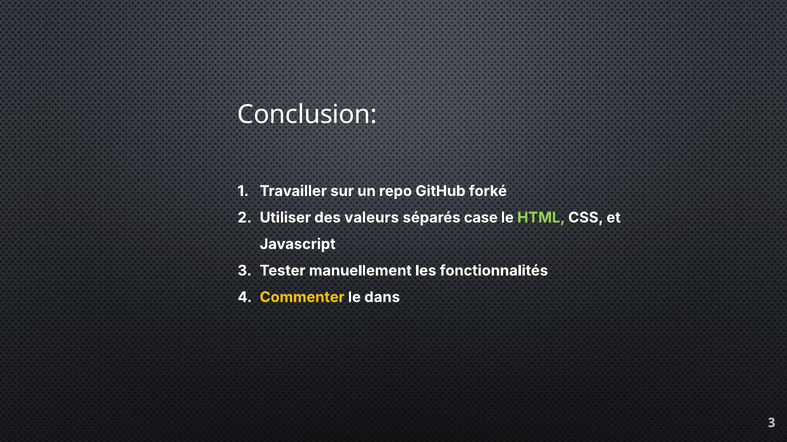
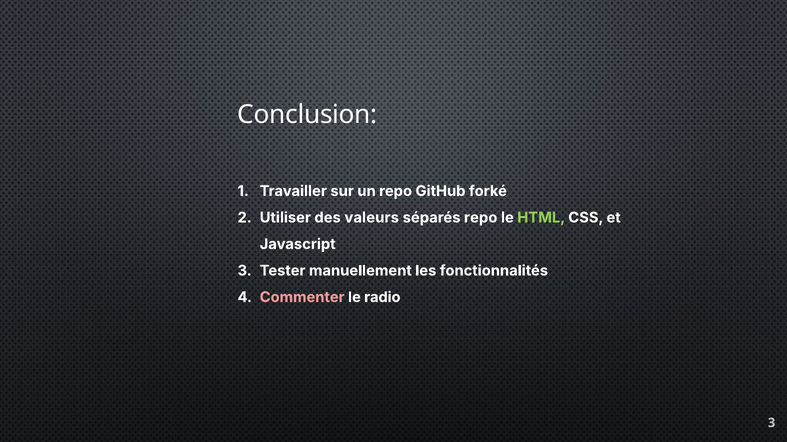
séparés case: case -> repo
Commenter colour: yellow -> pink
dans: dans -> radio
